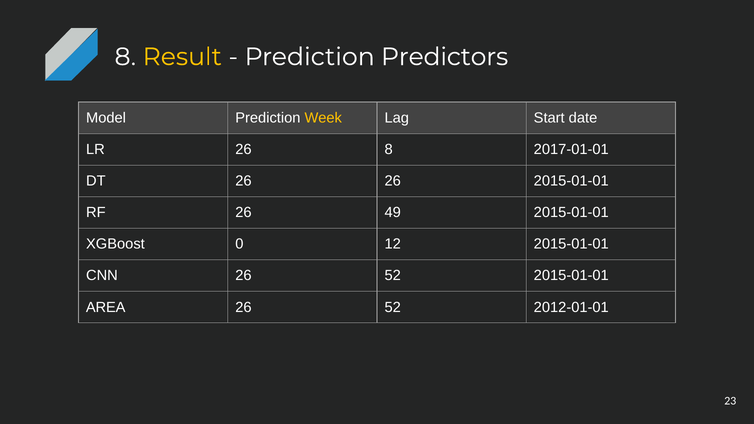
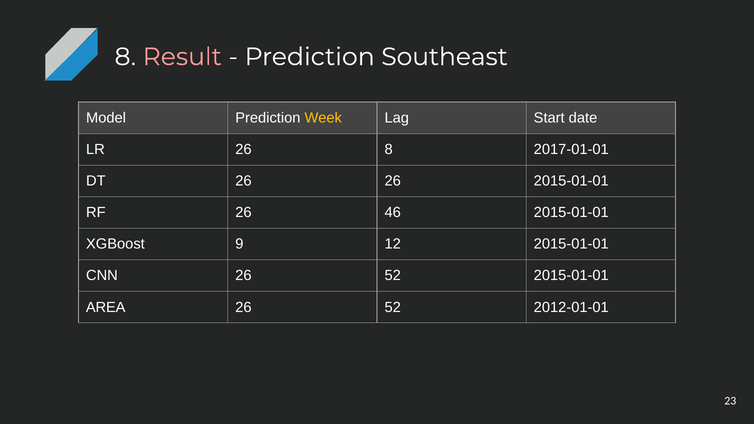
Result colour: yellow -> pink
Predictors: Predictors -> Southeast
49: 49 -> 46
0: 0 -> 9
